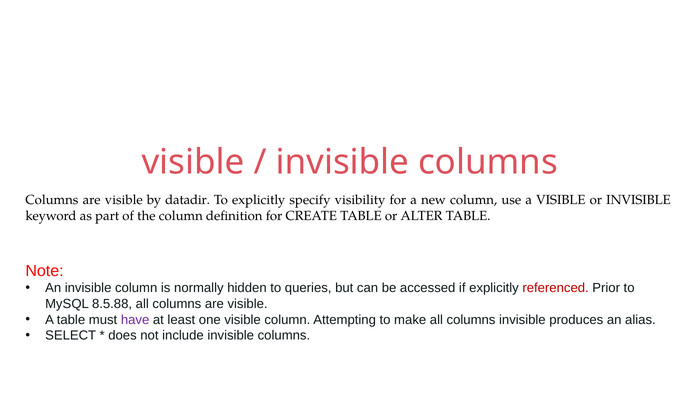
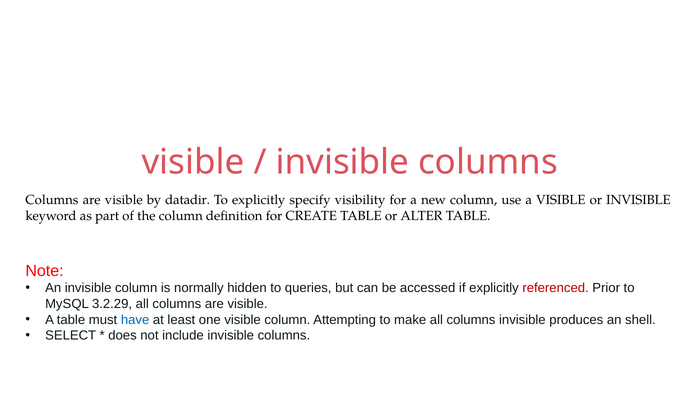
8.5.88: 8.5.88 -> 3.2.29
have colour: purple -> blue
alias: alias -> shell
